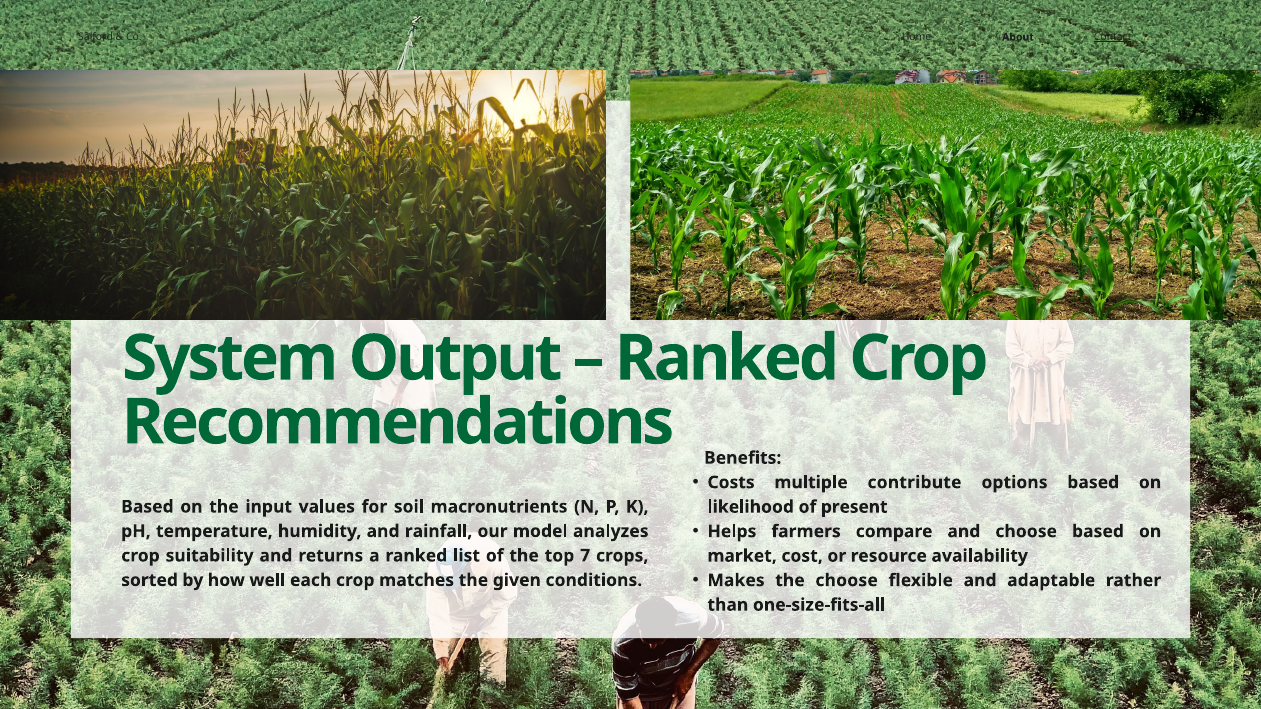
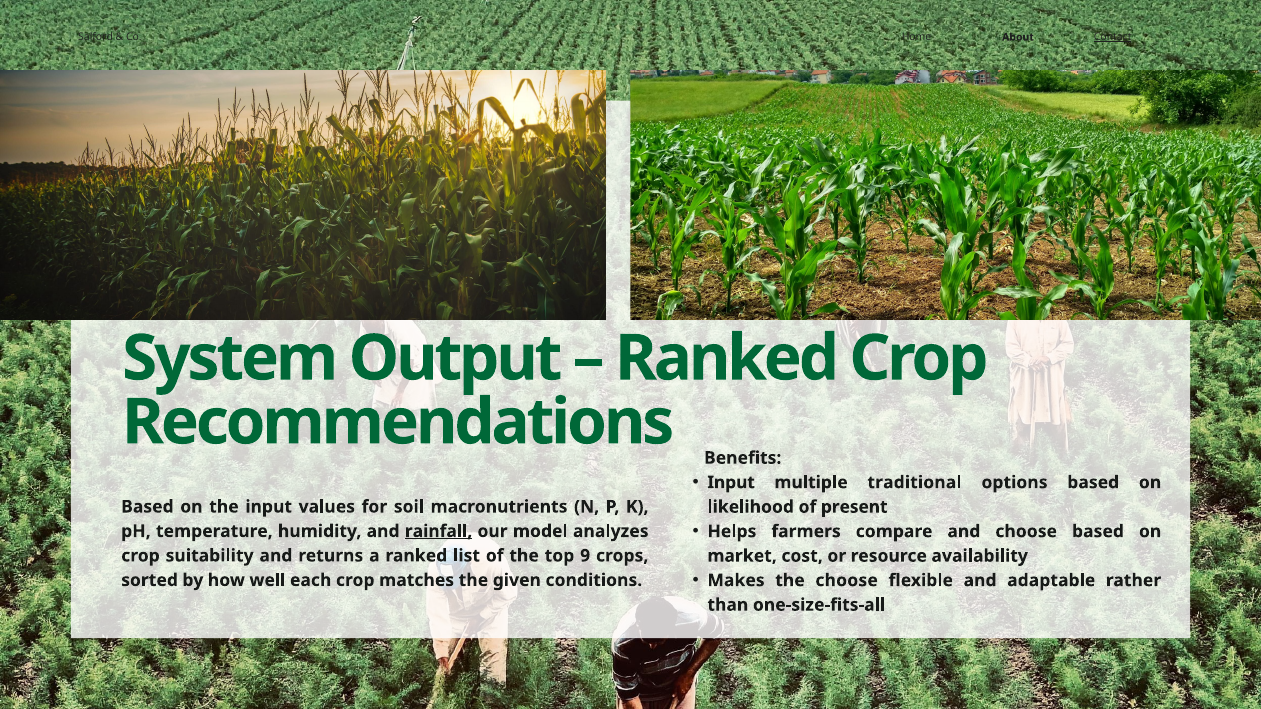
Costs at (731, 483): Costs -> Input
contribute: contribute -> traditional
rainfall underline: none -> present
7: 7 -> 9
